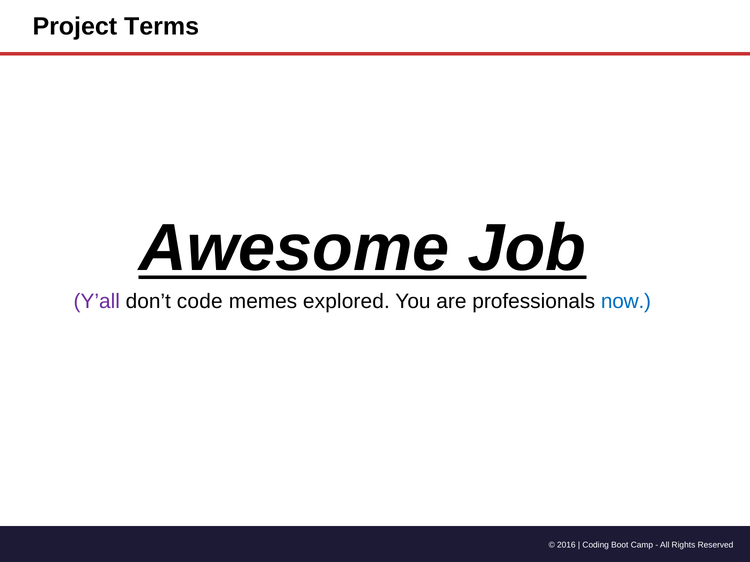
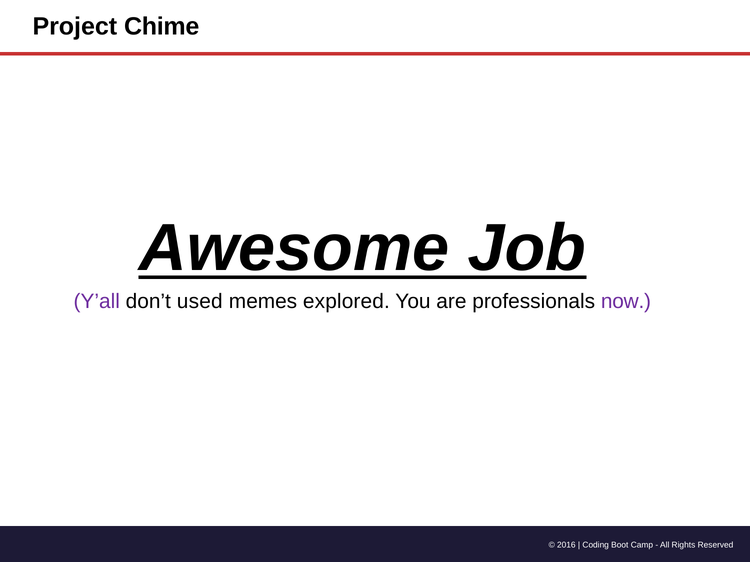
Terms: Terms -> Chime
code: code -> used
now colour: blue -> purple
